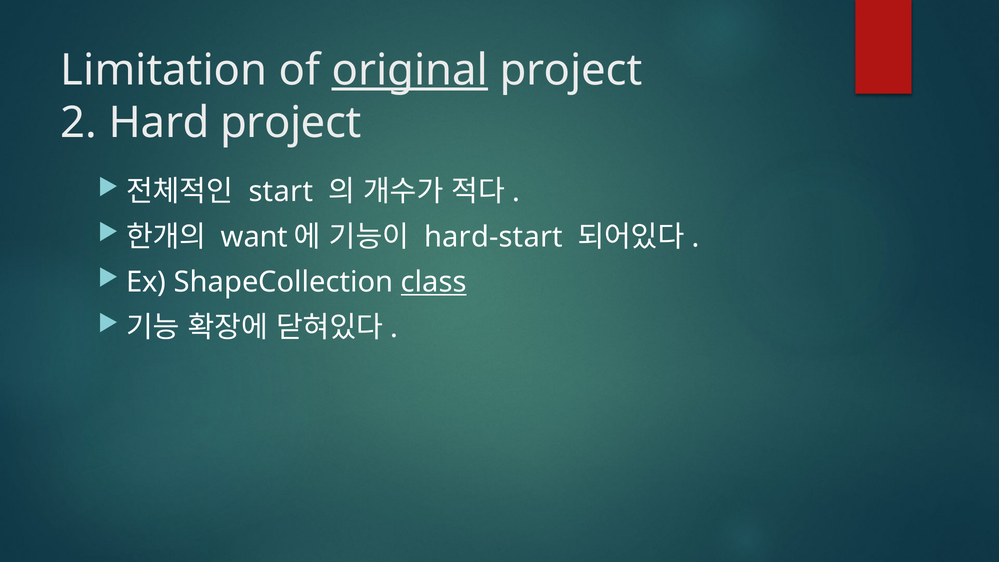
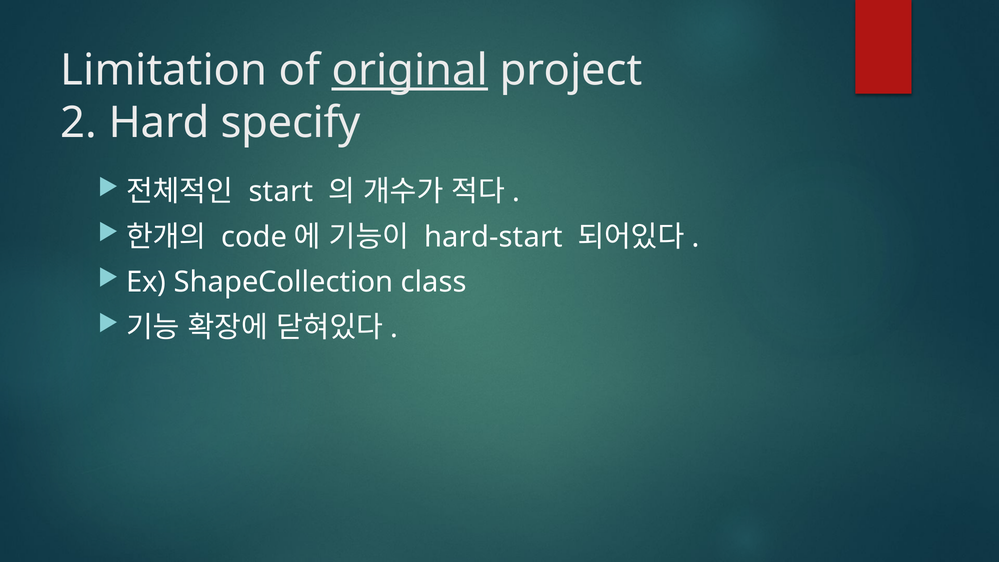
Hard project: project -> specify
want: want -> code
class underline: present -> none
